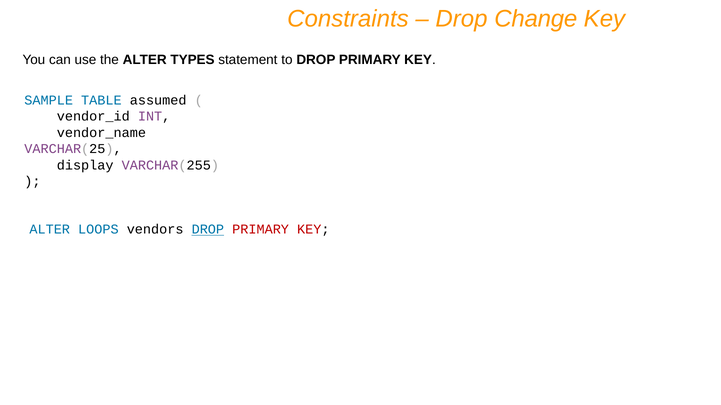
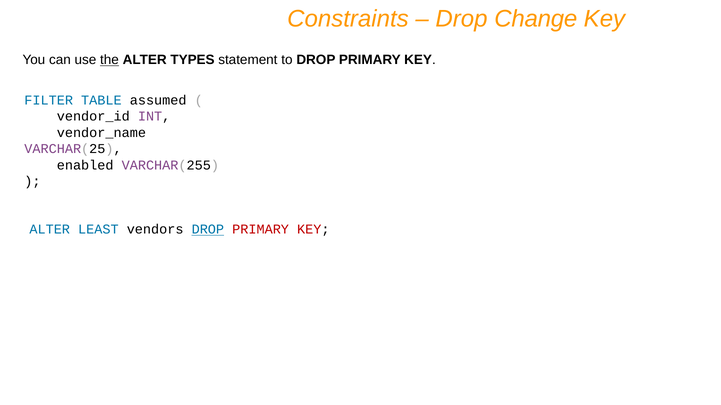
the underline: none -> present
SAMPLE: SAMPLE -> FILTER
display: display -> enabled
LOOPS: LOOPS -> LEAST
